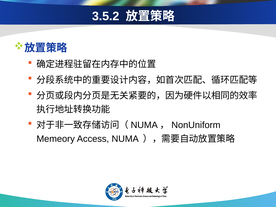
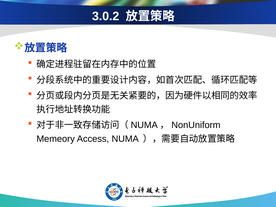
3.5.2: 3.5.2 -> 3.0.2
